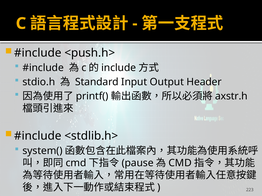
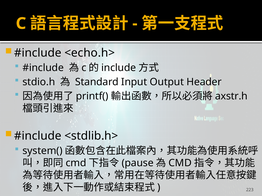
<push.h>: <push.h> -> <echo.h>
